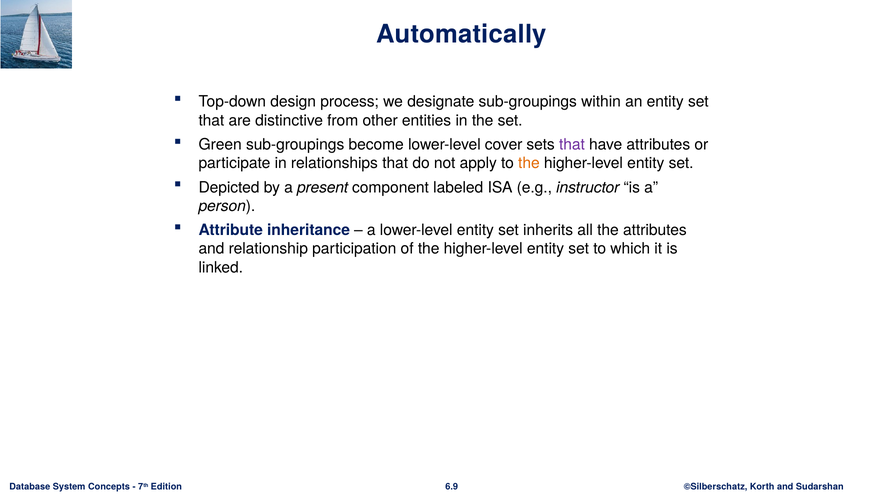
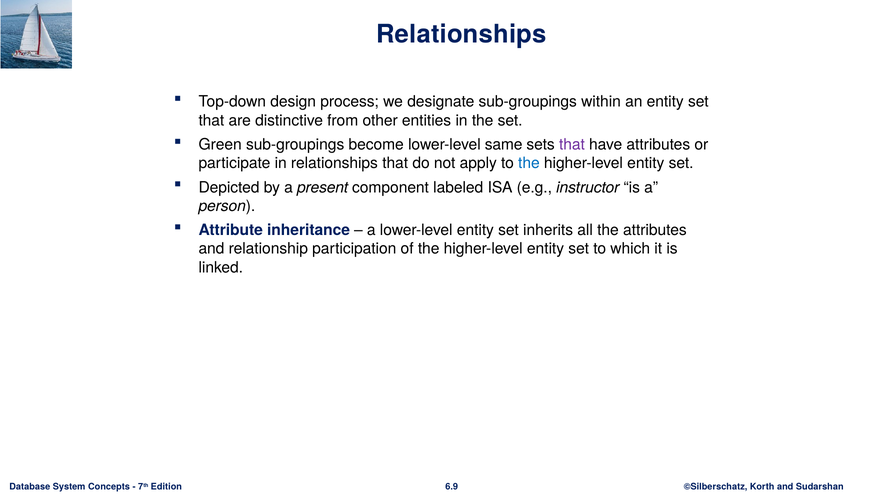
Automatically at (461, 34): Automatically -> Relationships
cover: cover -> same
the at (529, 163) colour: orange -> blue
